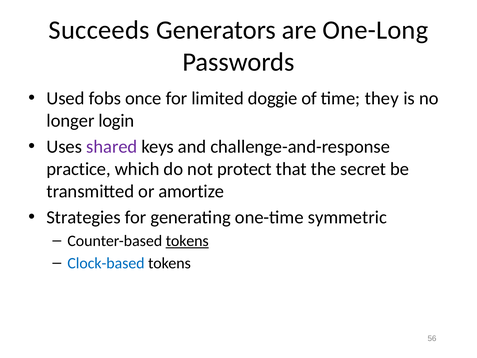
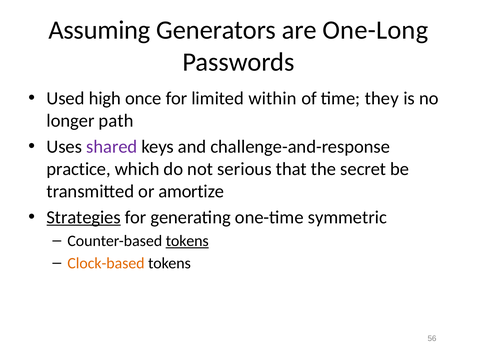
Succeeds: Succeeds -> Assuming
fobs: fobs -> high
doggie: doggie -> within
login: login -> path
protect: protect -> serious
Strategies underline: none -> present
Clock-based colour: blue -> orange
